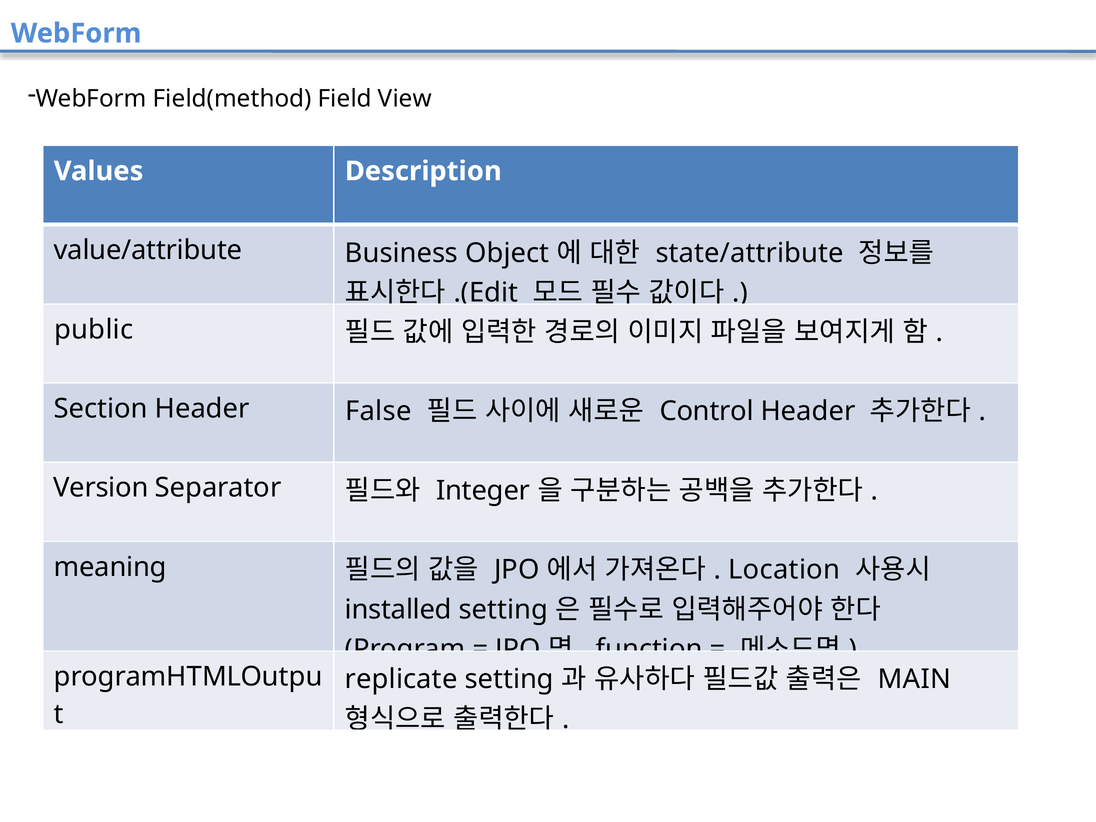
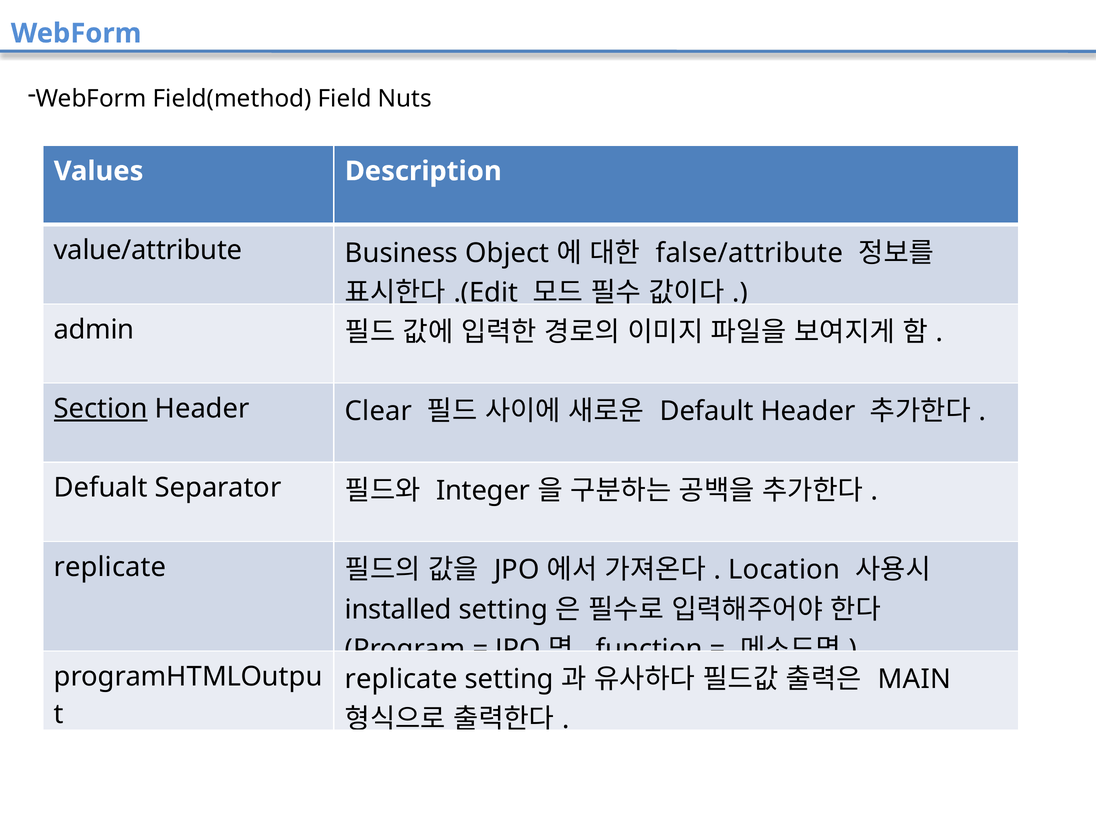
View: View -> Nuts
state/attribute: state/attribute -> false/attribute
public: public -> admin
Section underline: none -> present
False: False -> Clear
Control: Control -> Default
Version: Version -> Defualt
meaning at (110, 567): meaning -> replicate
